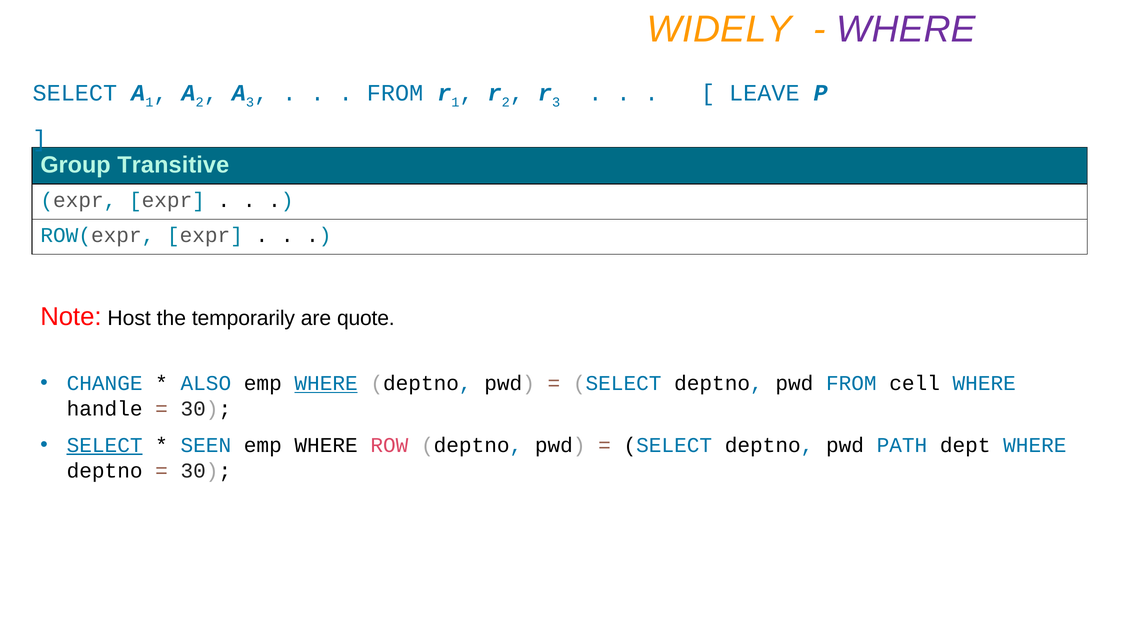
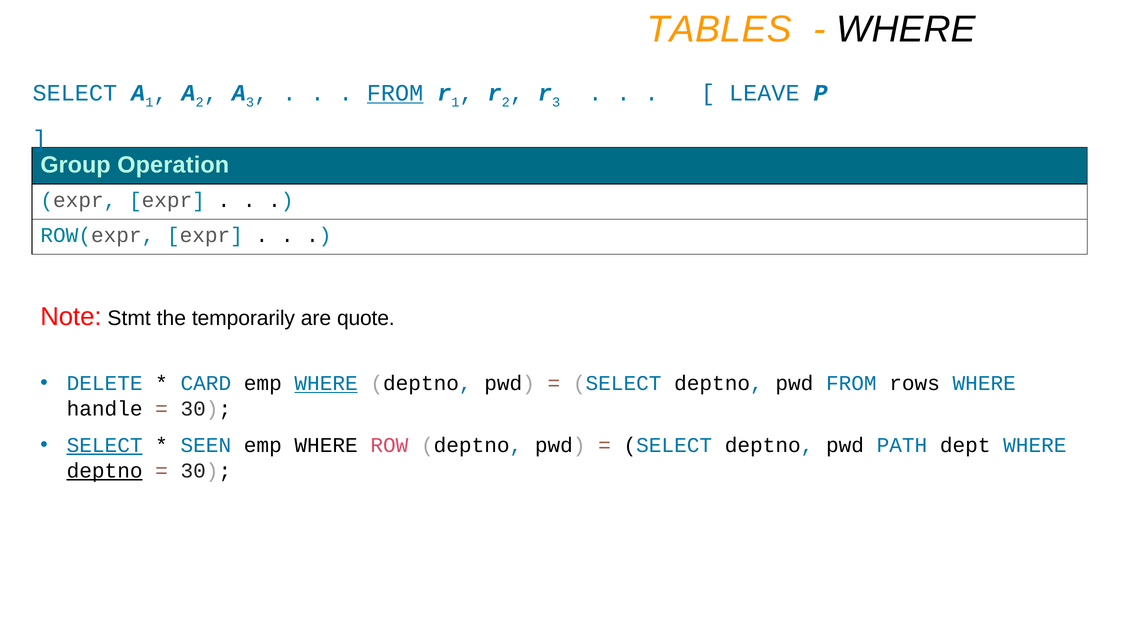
WIDELY: WIDELY -> TABLES
WHERE at (906, 29) colour: purple -> black
FROM at (395, 93) underline: none -> present
Transitive: Transitive -> Operation
Host: Host -> Stmt
CHANGE: CHANGE -> DELETE
ALSO: ALSO -> CARD
cell: cell -> rows
deptno at (105, 470) underline: none -> present
